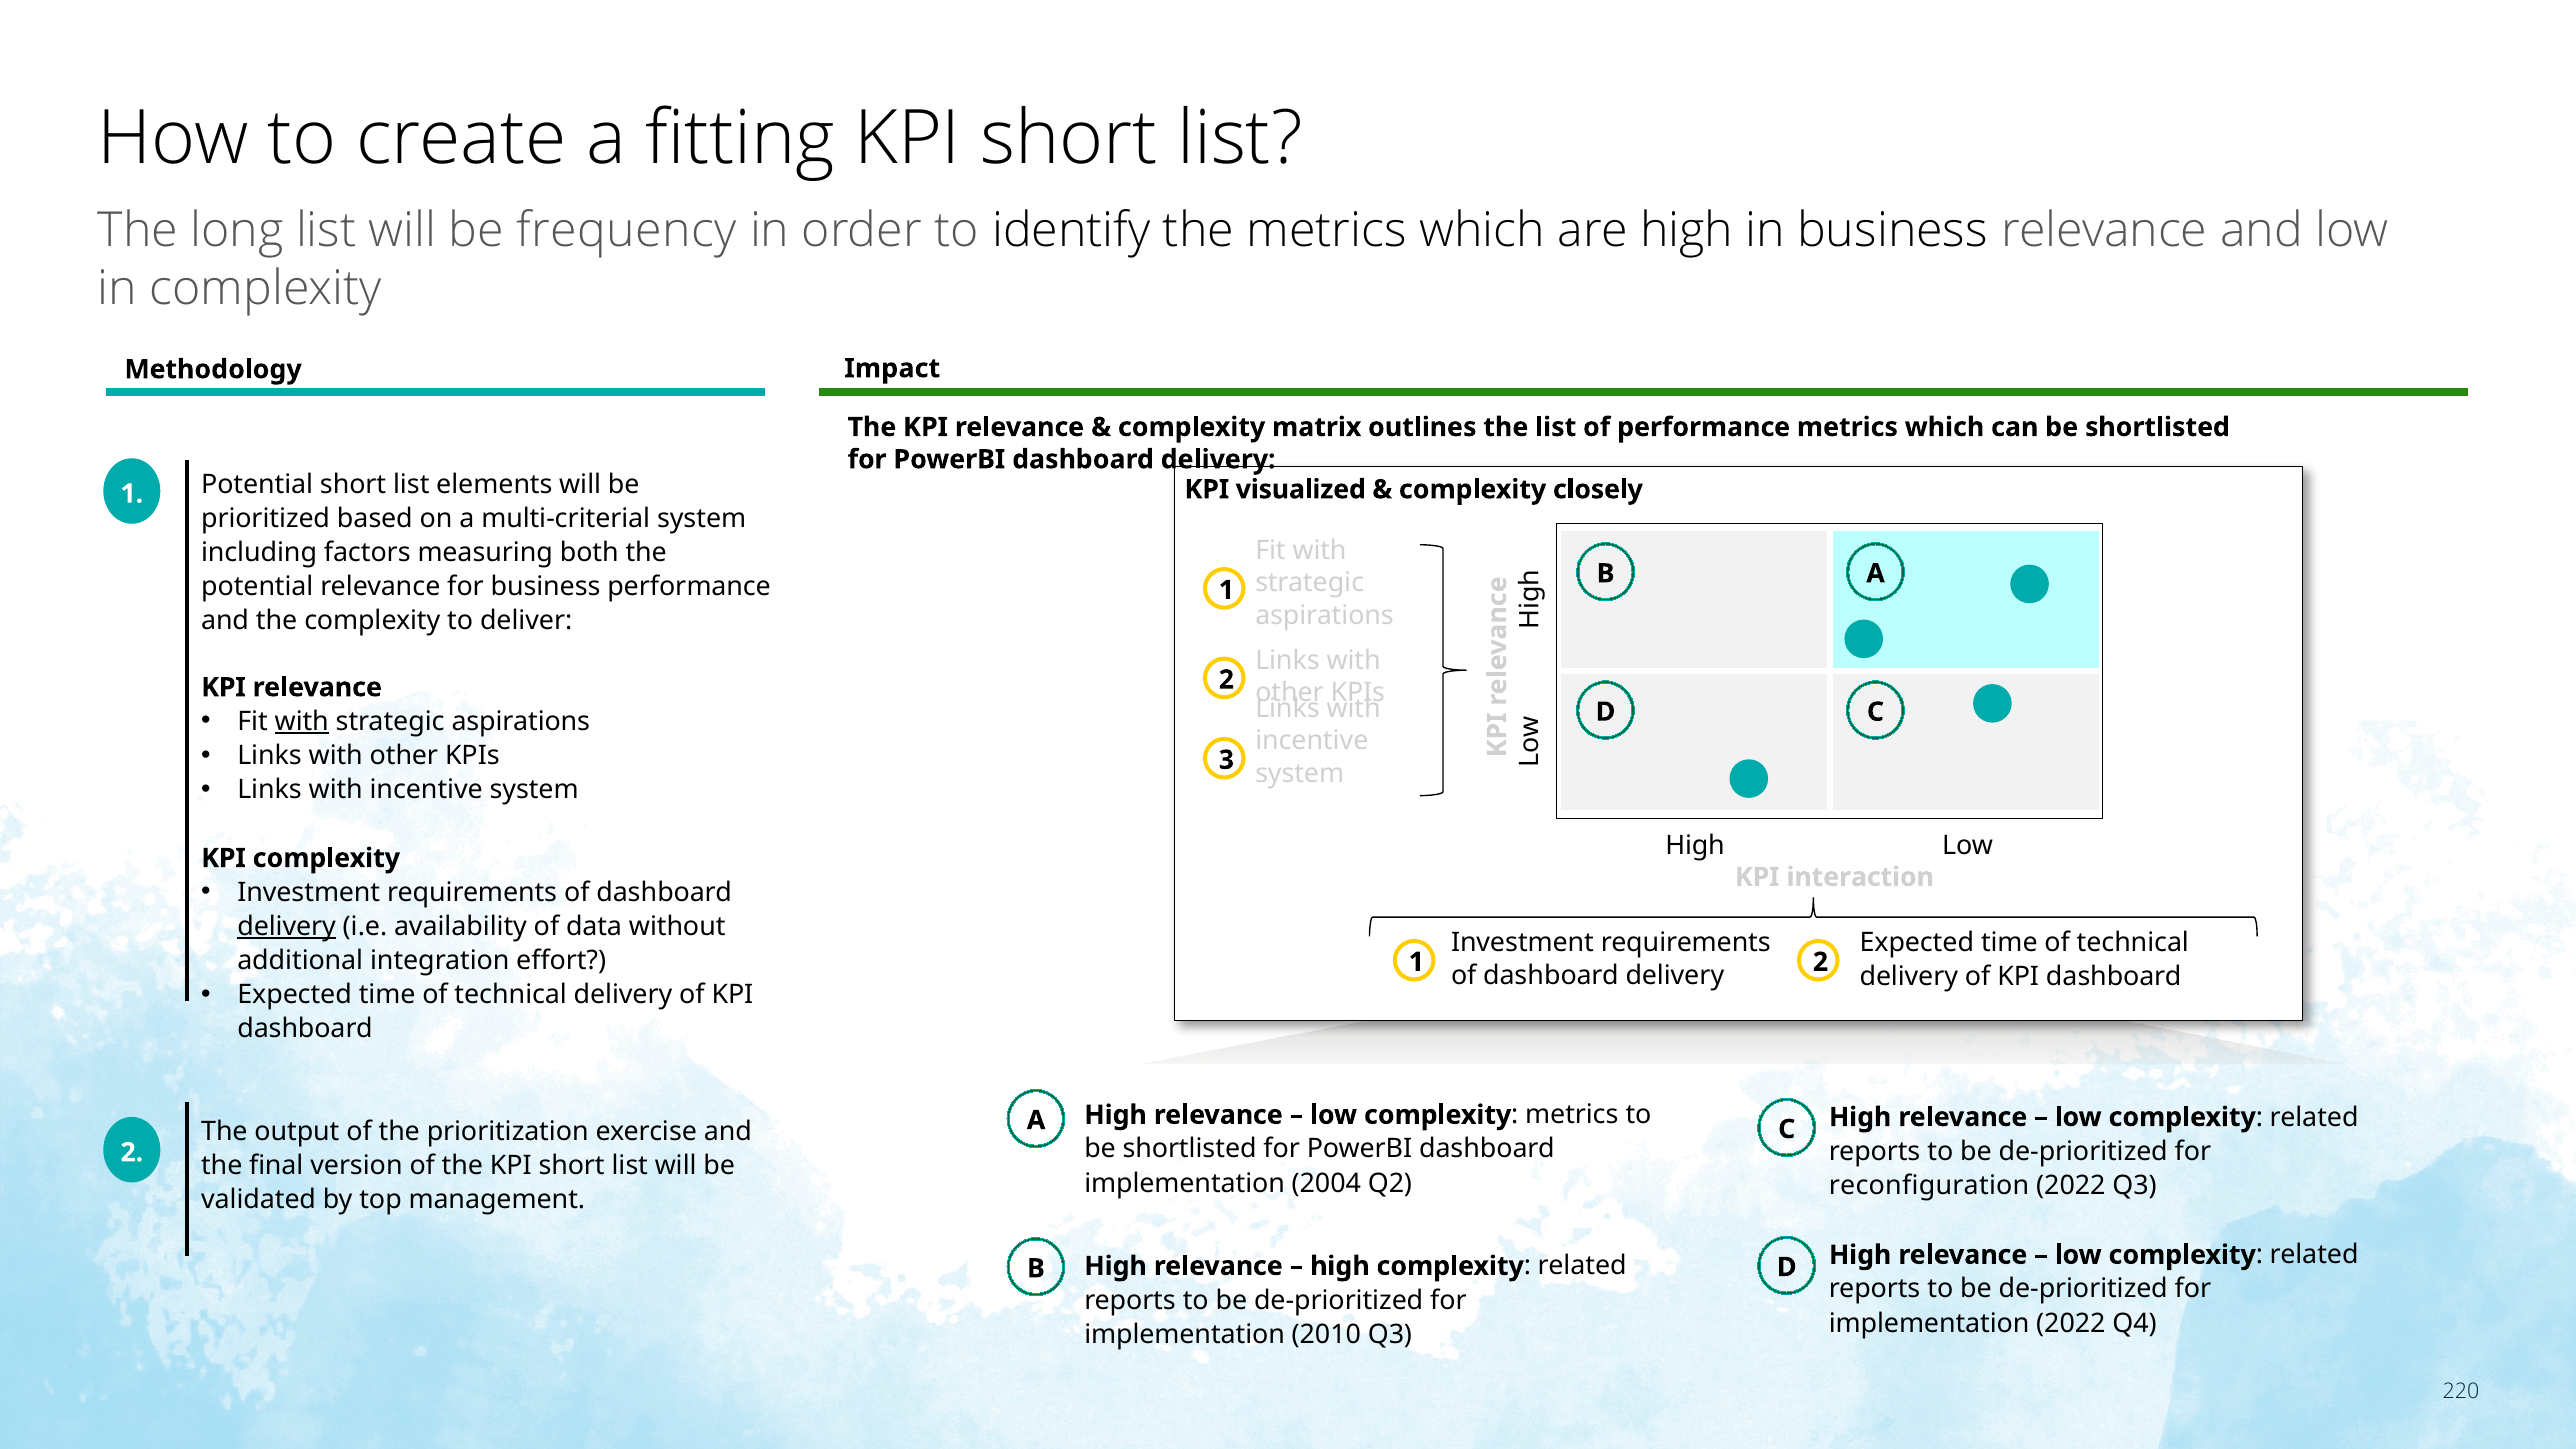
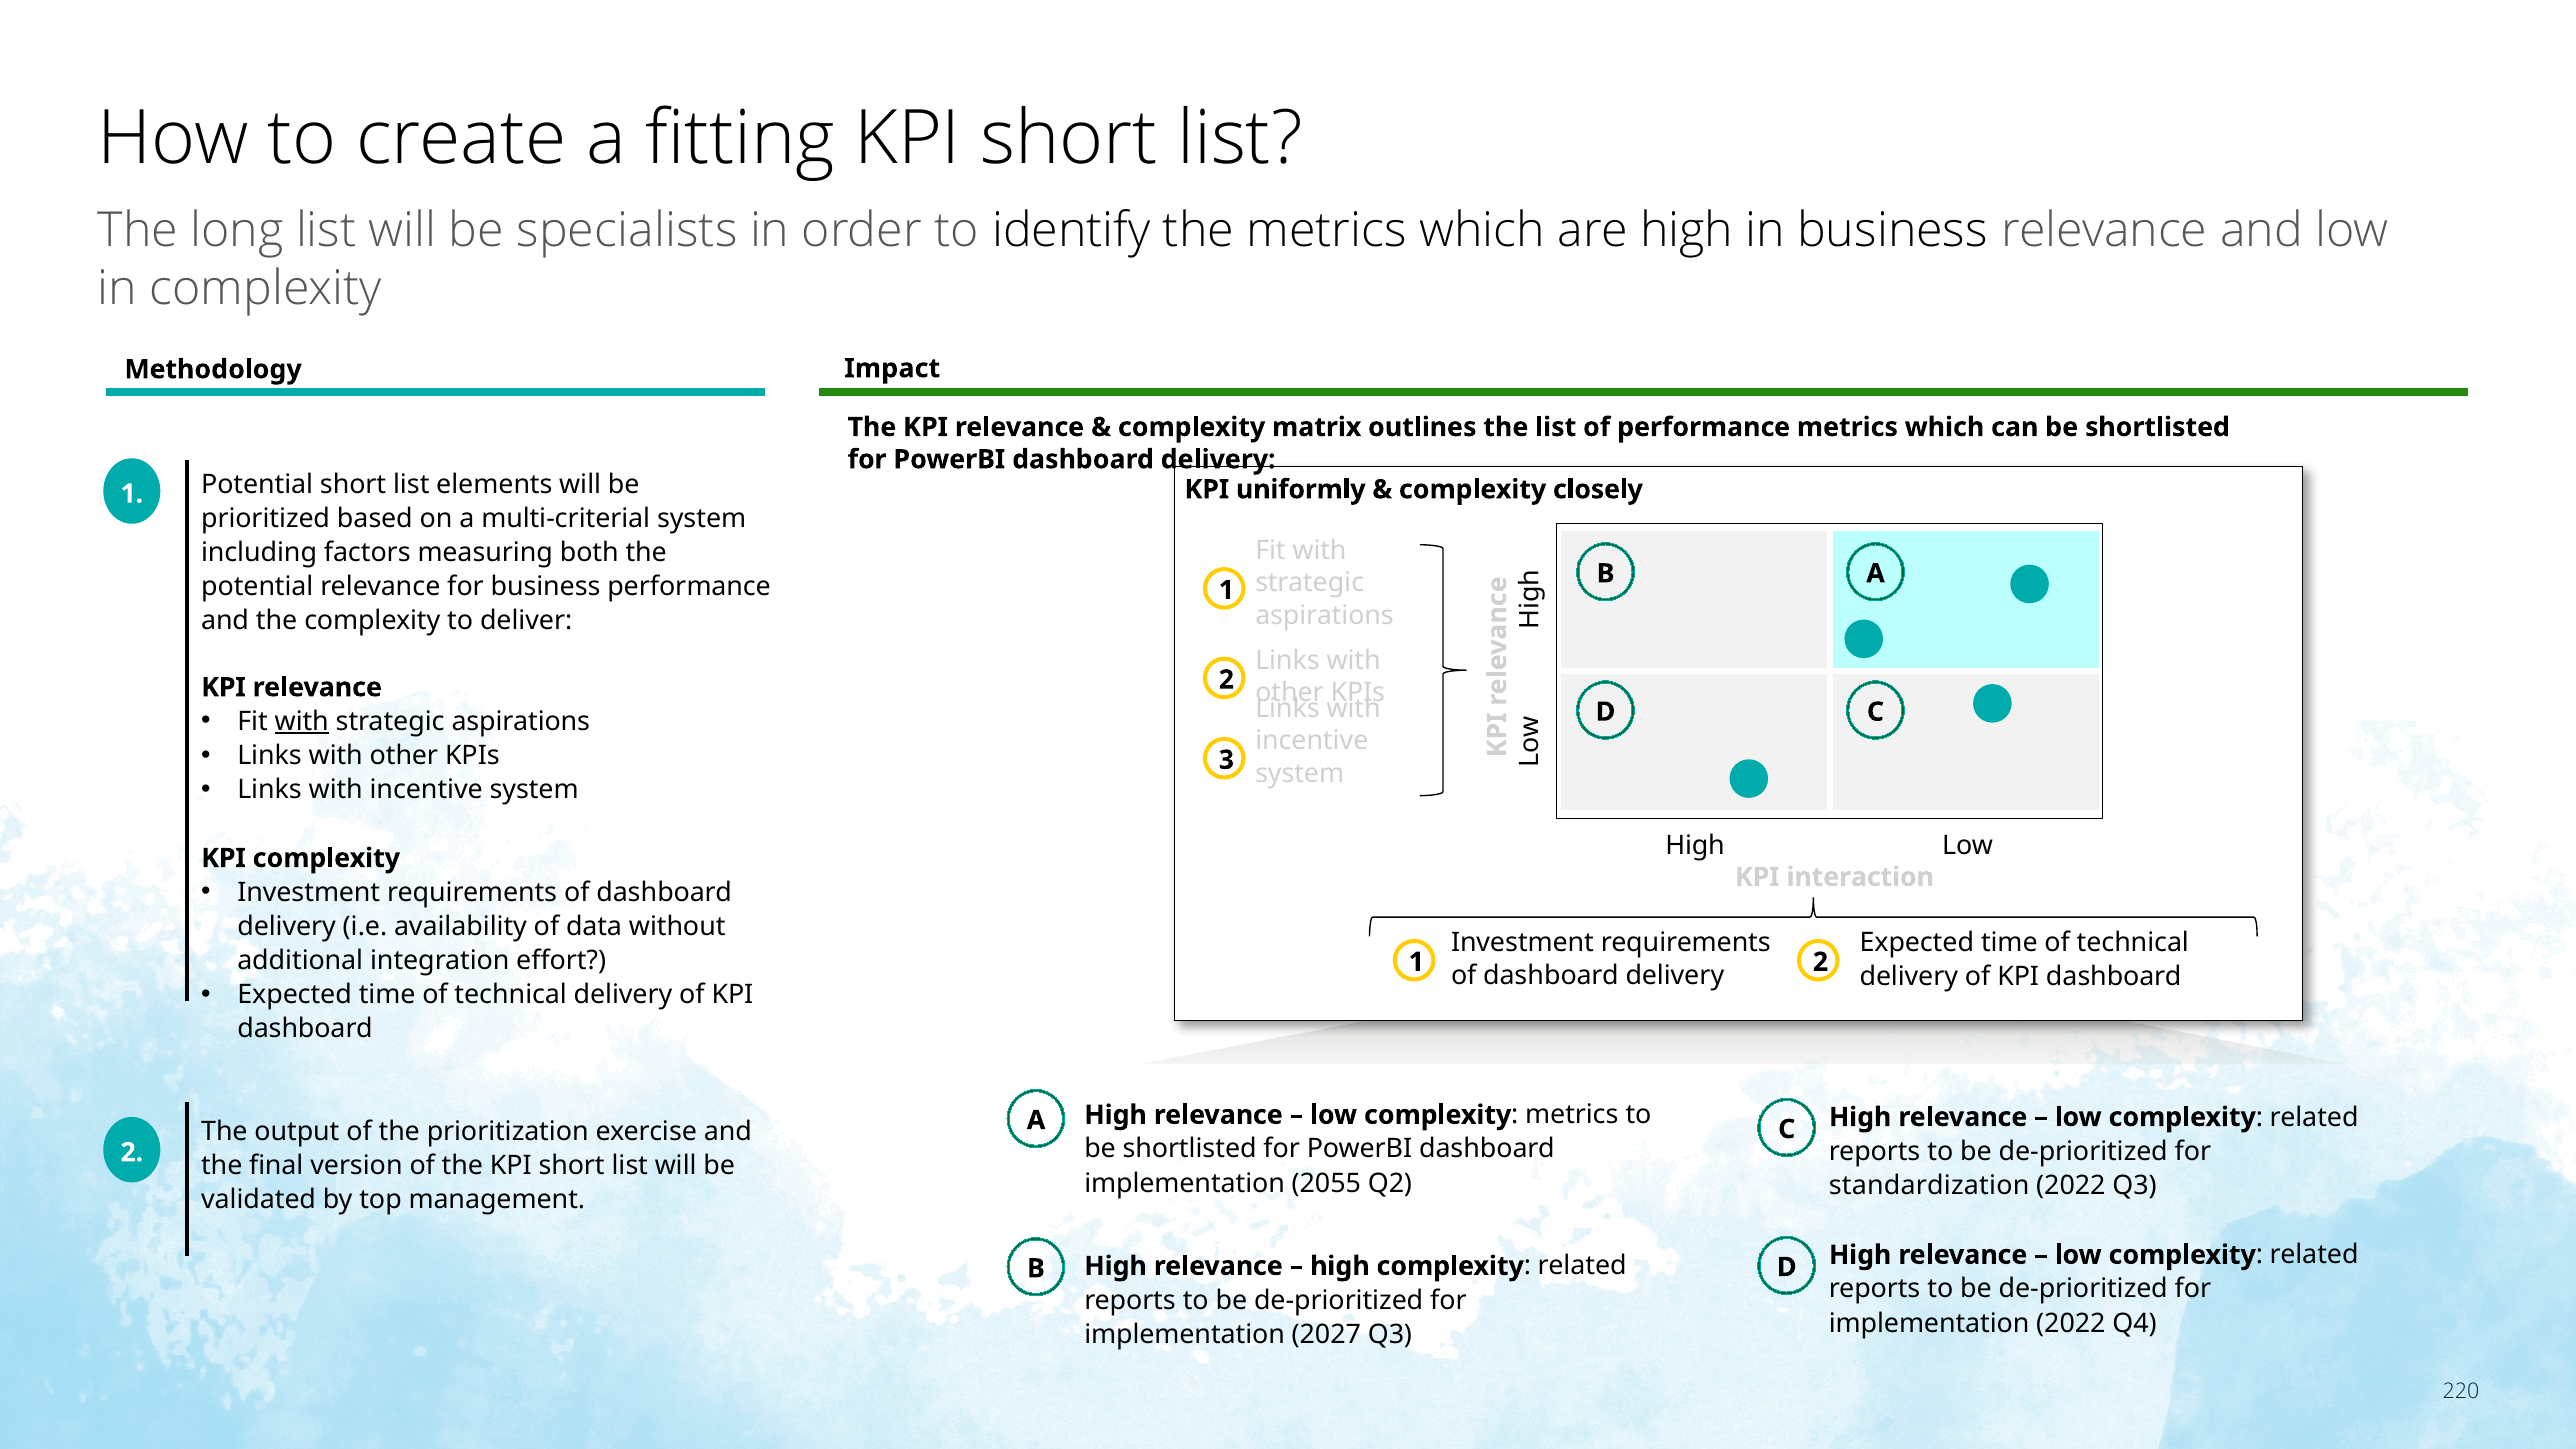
frequency: frequency -> specialists
visualized: visualized -> uniformly
delivery at (287, 926) underline: present -> none
2004: 2004 -> 2055
reconfiguration: reconfiguration -> standardization
2010: 2010 -> 2027
